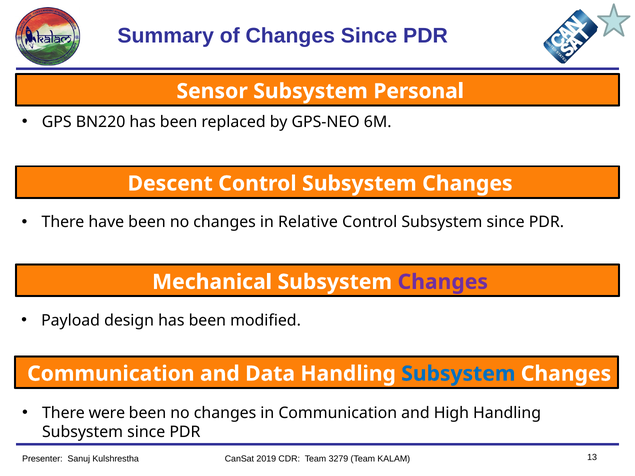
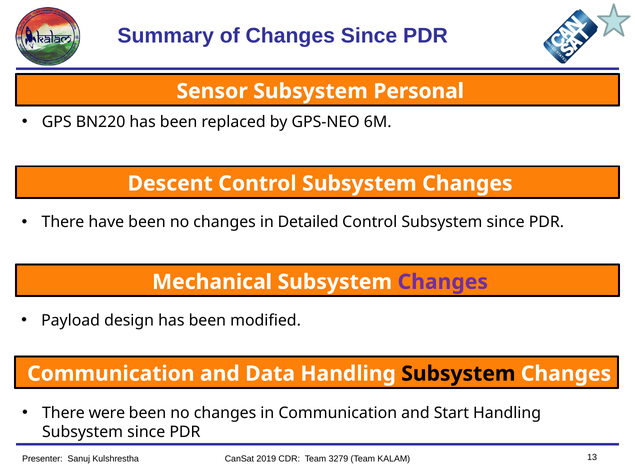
Relative: Relative -> Detailed
Subsystem at (458, 374) colour: blue -> black
High: High -> Start
